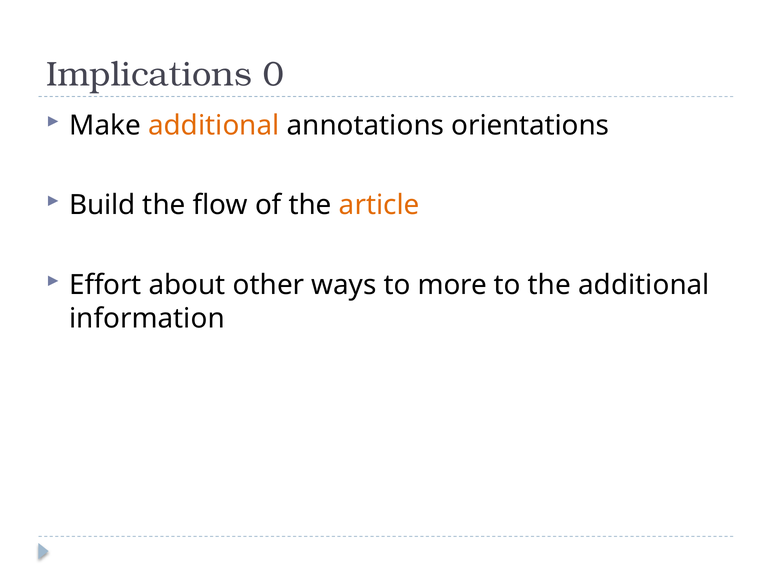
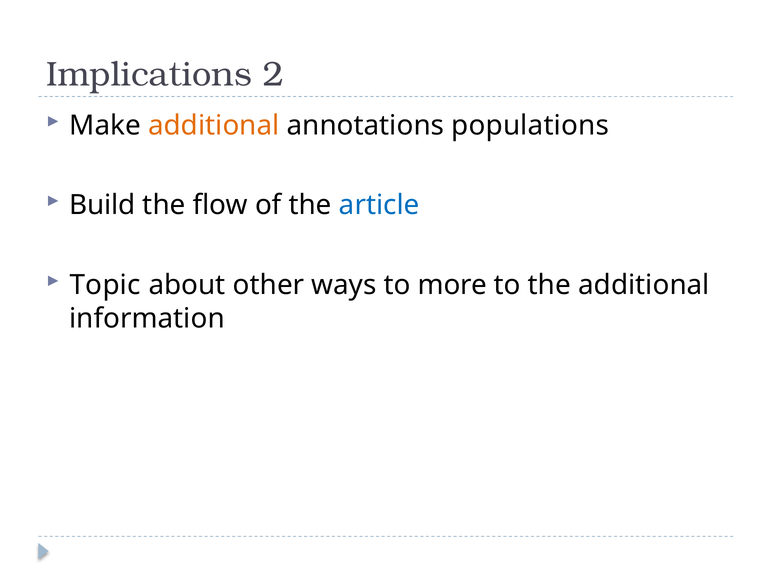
0: 0 -> 2
orientations: orientations -> populations
article colour: orange -> blue
Effort: Effort -> Topic
